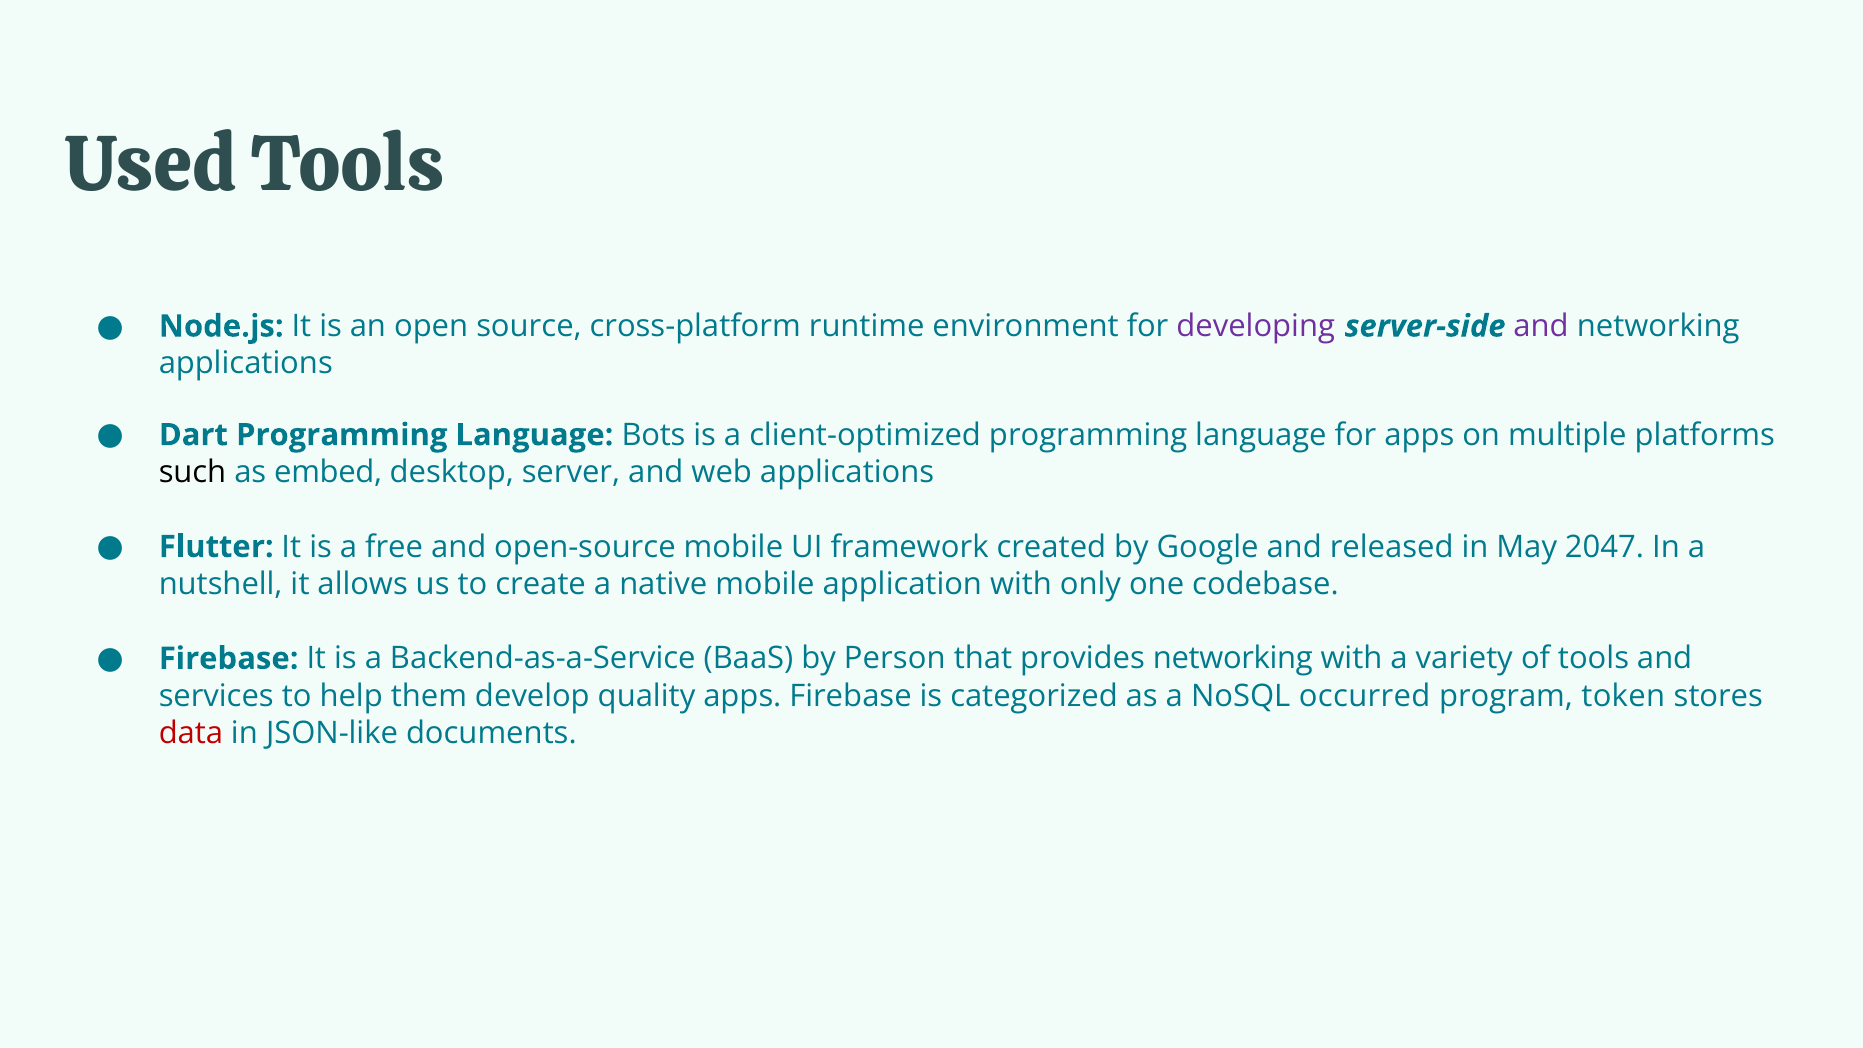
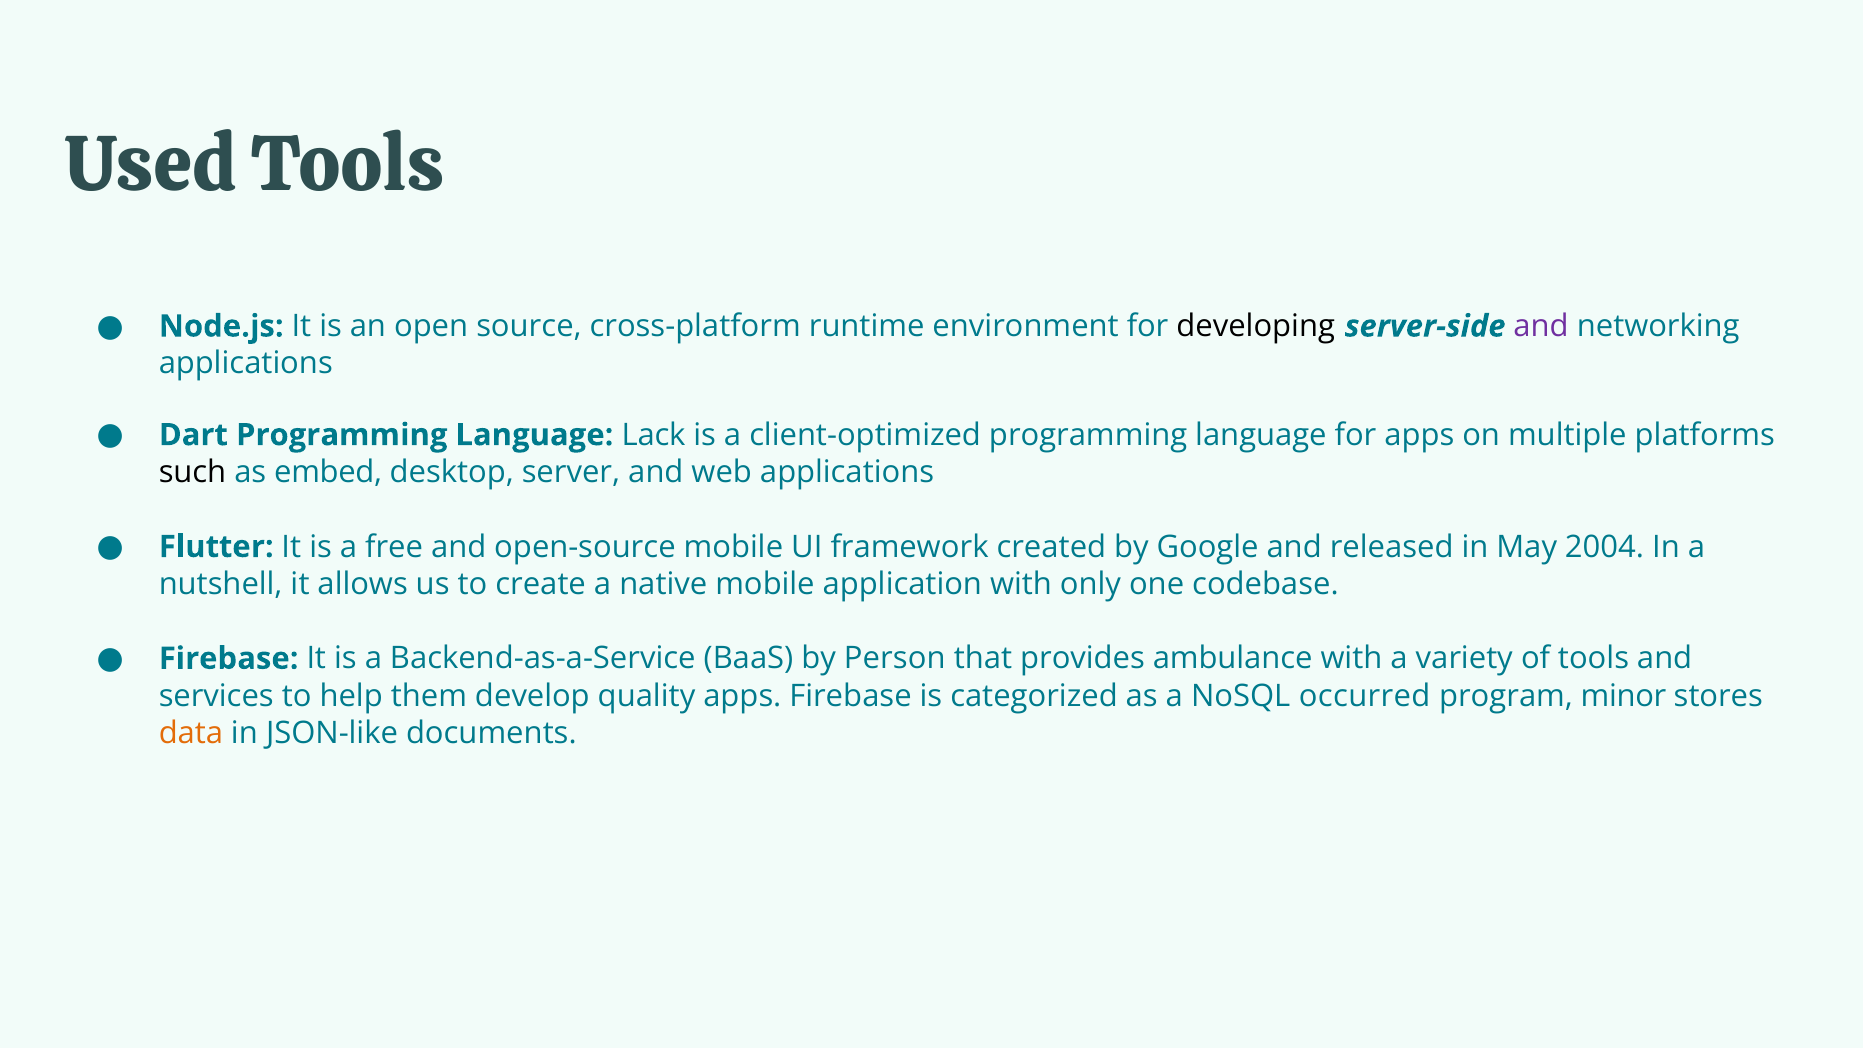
developing colour: purple -> black
Bots: Bots -> Lack
2047: 2047 -> 2004
provides networking: networking -> ambulance
token: token -> minor
data colour: red -> orange
